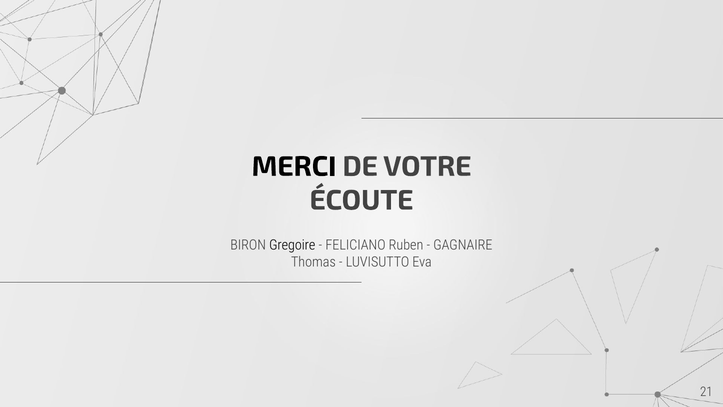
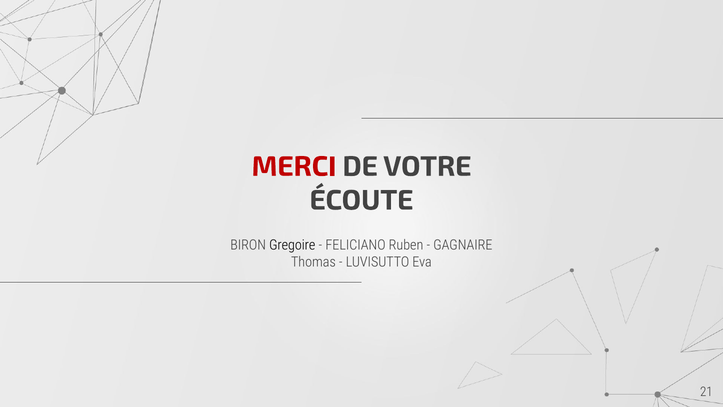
MERCI colour: black -> red
